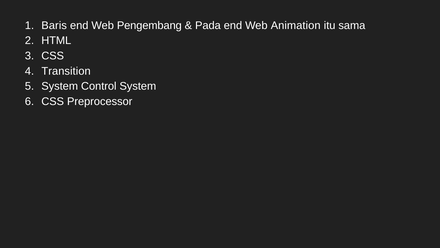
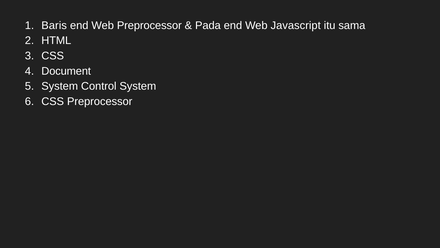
Web Pengembang: Pengembang -> Preprocessor
Animation: Animation -> Javascript
Transition: Transition -> Document
